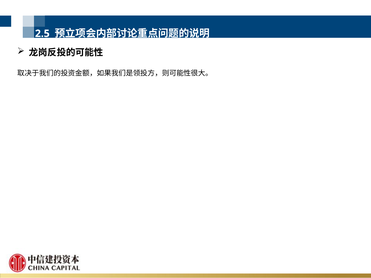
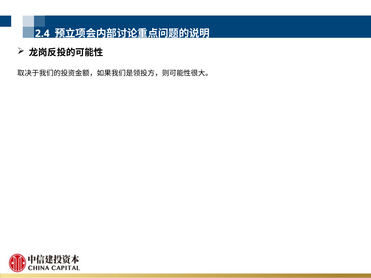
2.5: 2.5 -> 2.4
